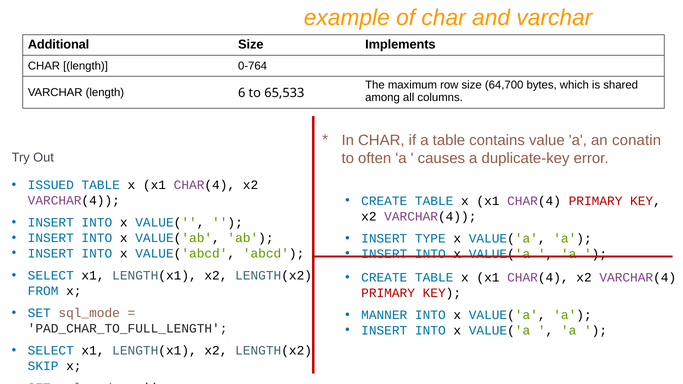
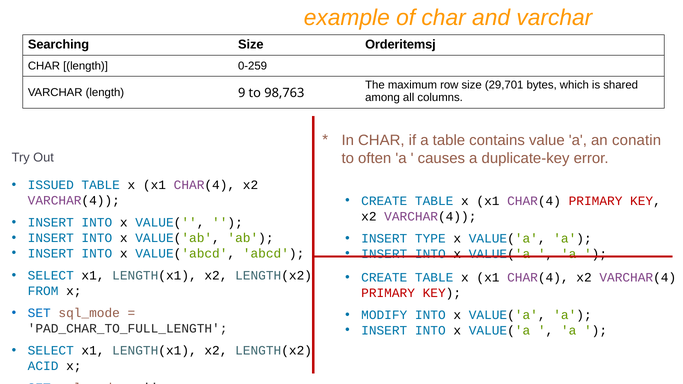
Additional: Additional -> Searching
Implements: Implements -> Orderitemsj
0-764: 0-764 -> 0-259
64,700: 64,700 -> 29,701
6: 6 -> 9
65,533: 65,533 -> 98,763
MANNER: MANNER -> MODIFY
SKIP: SKIP -> ACID
